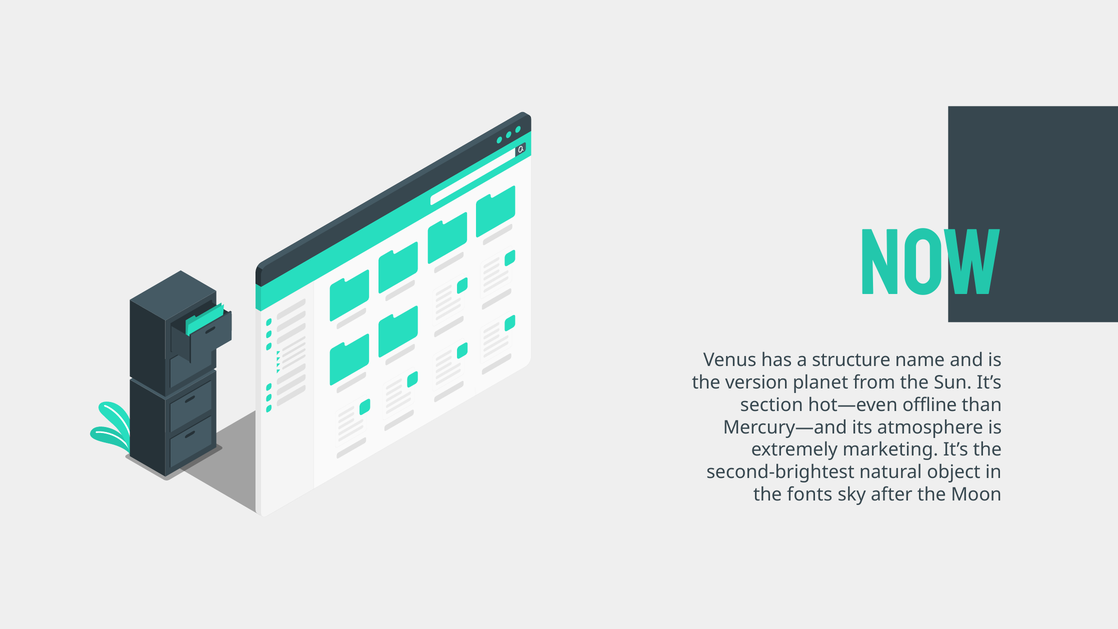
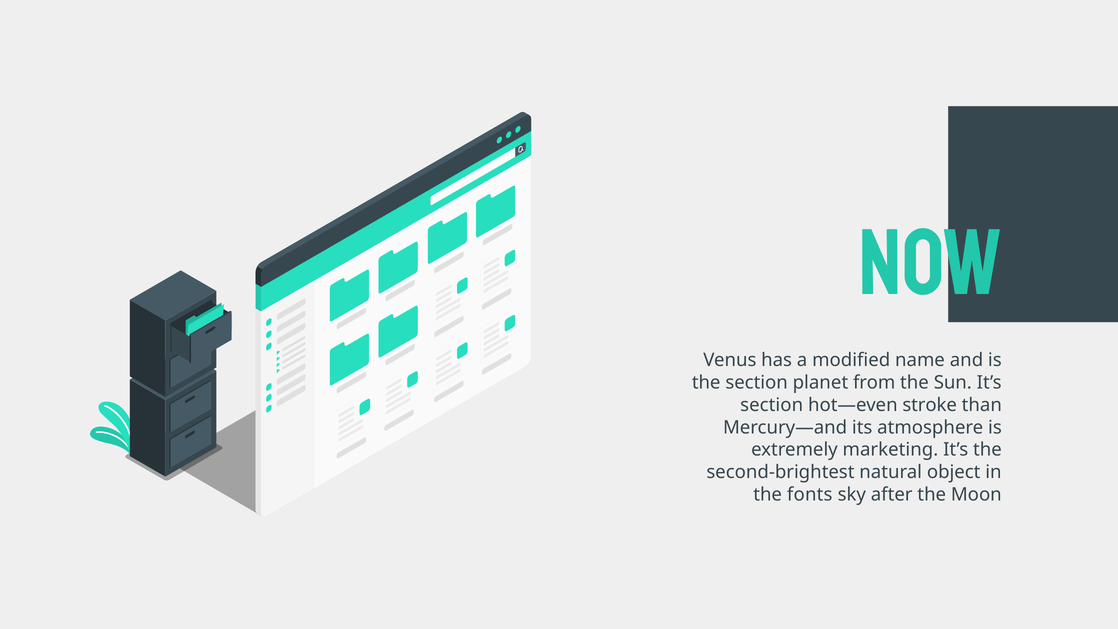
structure: structure -> modified
the version: version -> section
offline: offline -> stroke
